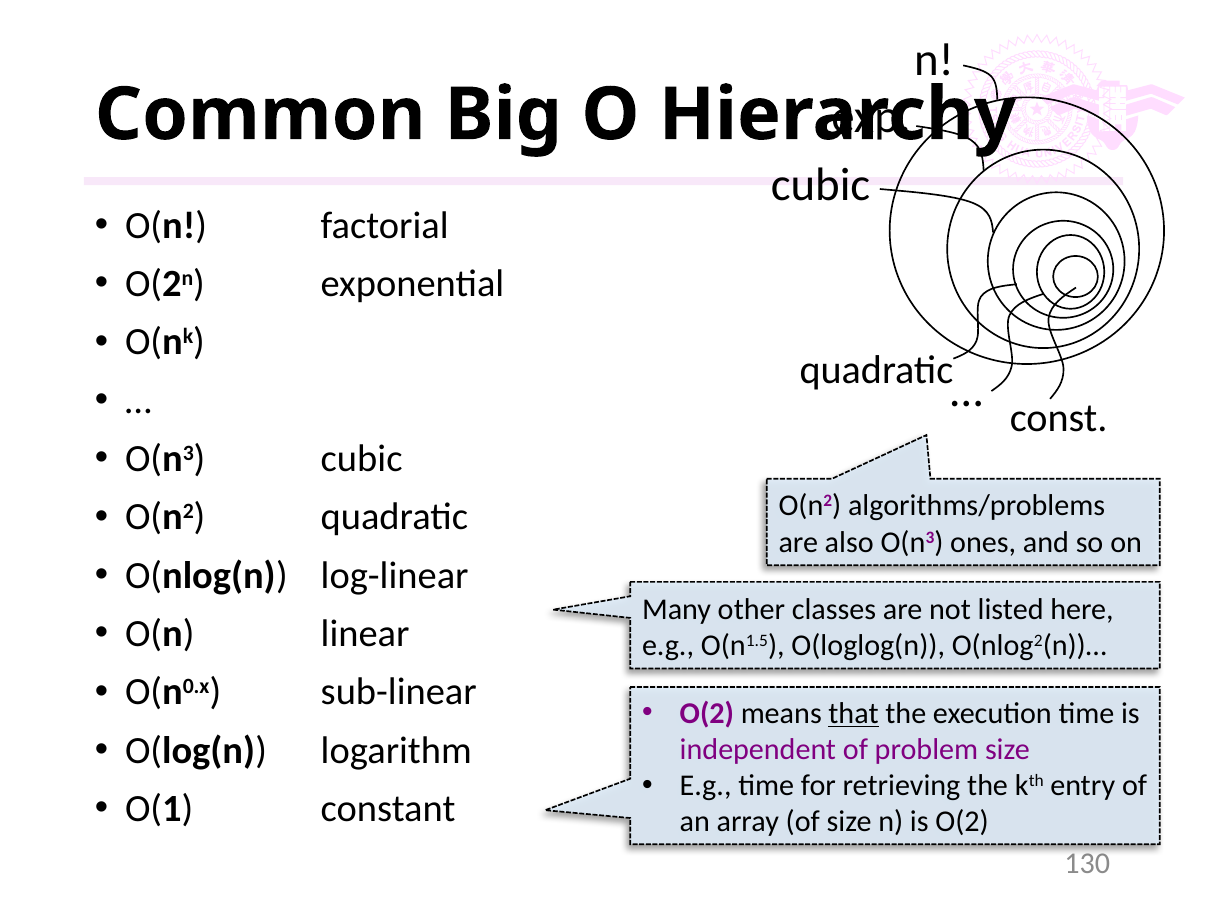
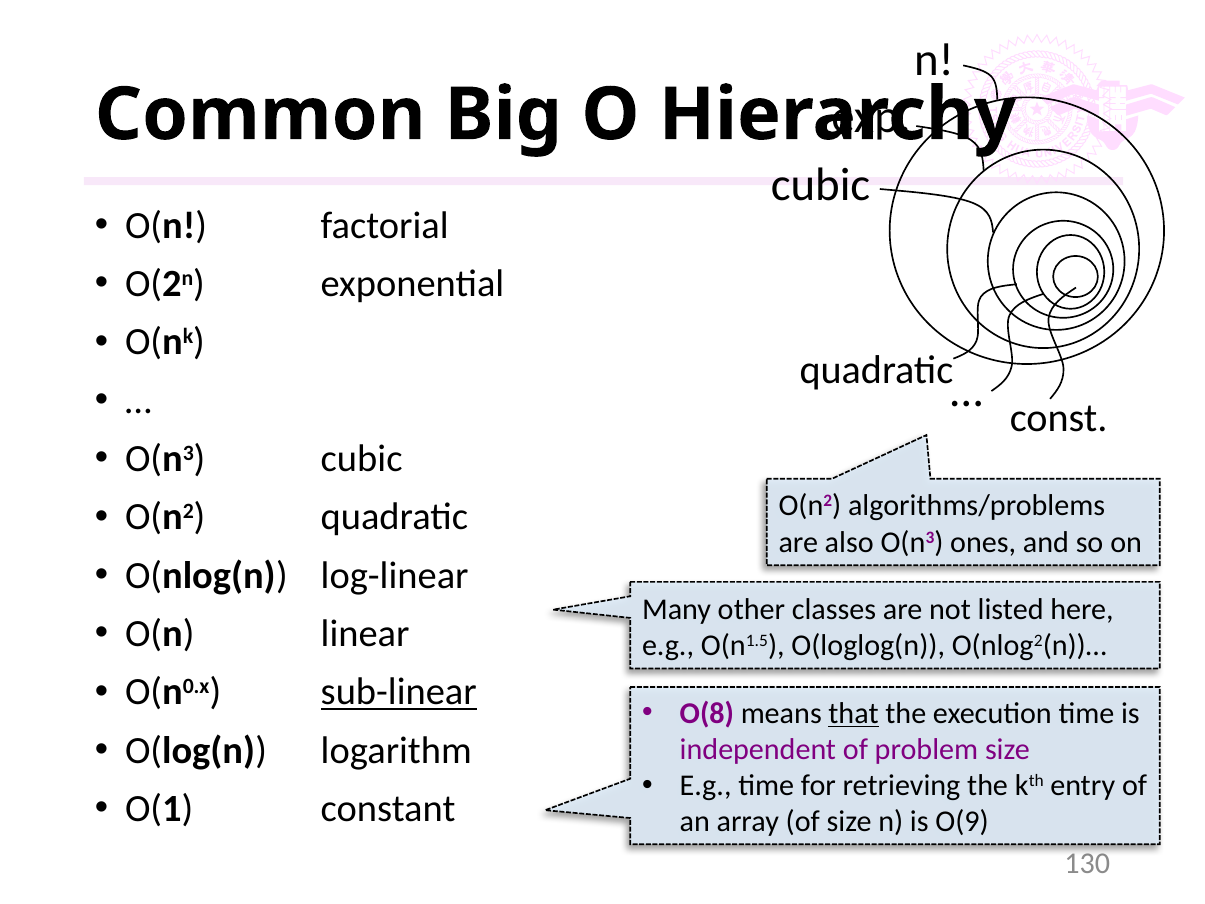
sub-linear underline: none -> present
O(2 at (707, 713): O(2 -> O(8
is O(2: O(2 -> O(9
